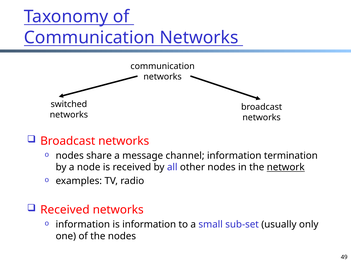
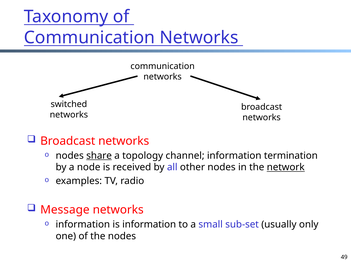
share underline: none -> present
message: message -> topology
Received at (65, 210): Received -> Message
